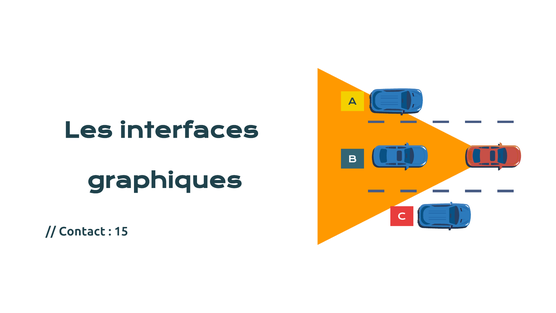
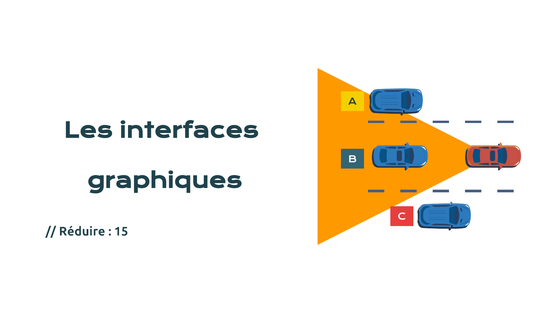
Contact: Contact -> Réduire
